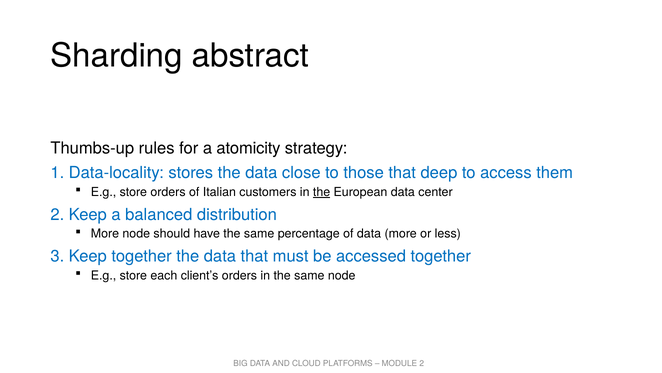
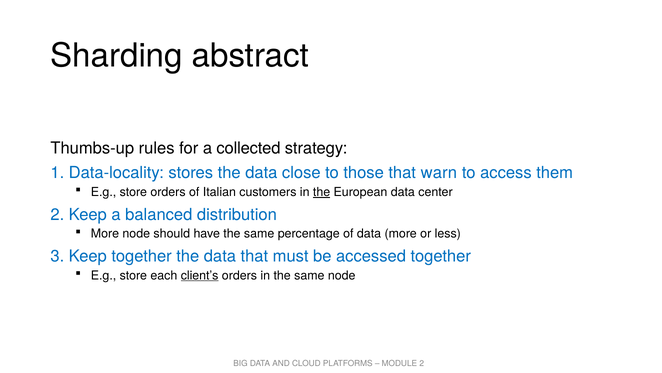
atomicity: atomicity -> collected
deep: deep -> warn
client’s underline: none -> present
